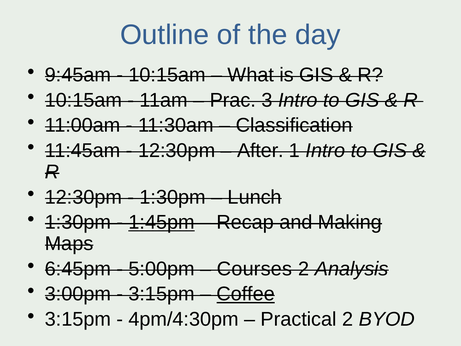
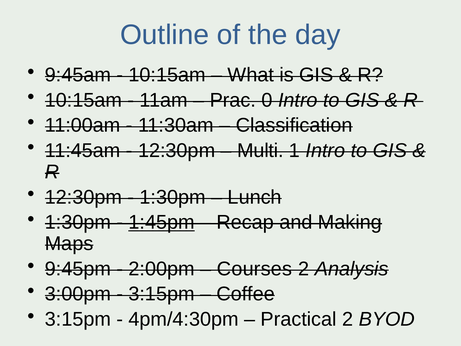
3: 3 -> 0
After: After -> Multi
6:45pm: 6:45pm -> 9:45pm
5:00pm: 5:00pm -> 2:00pm
Coffee underline: present -> none
